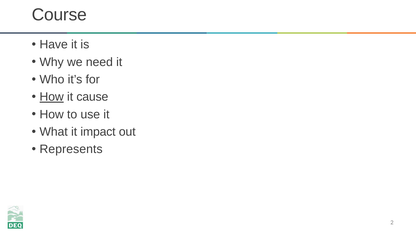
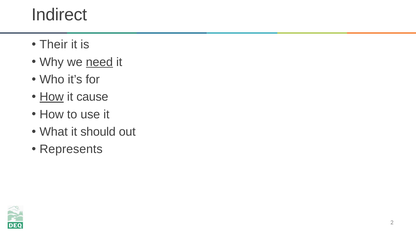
Course: Course -> Indirect
Have: Have -> Their
need underline: none -> present
impact: impact -> should
